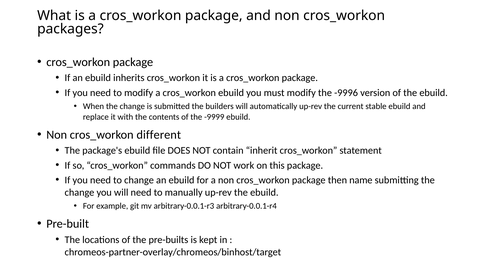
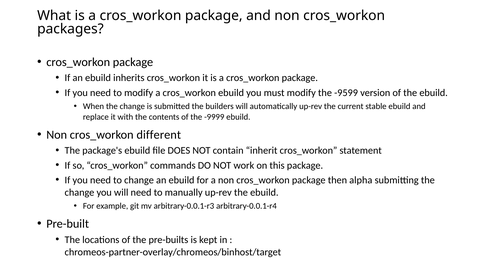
-9996: -9996 -> -9599
name: name -> alpha
